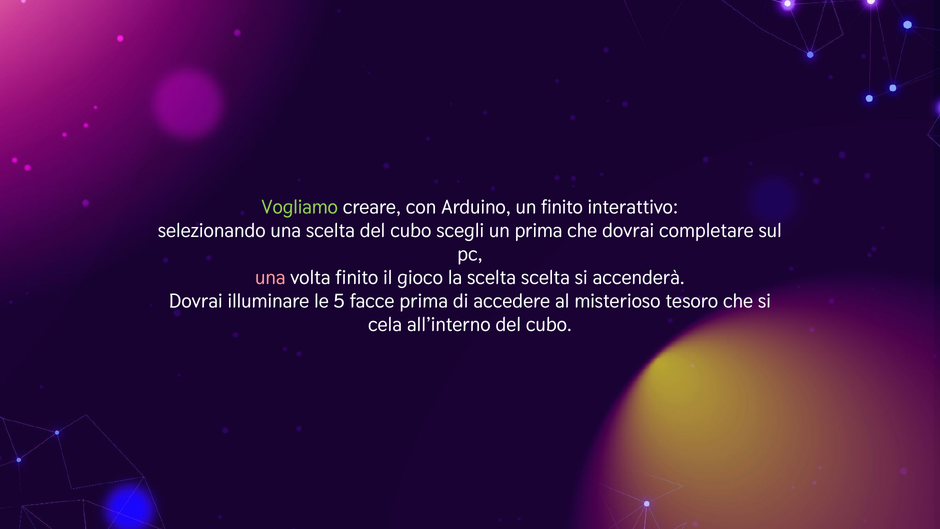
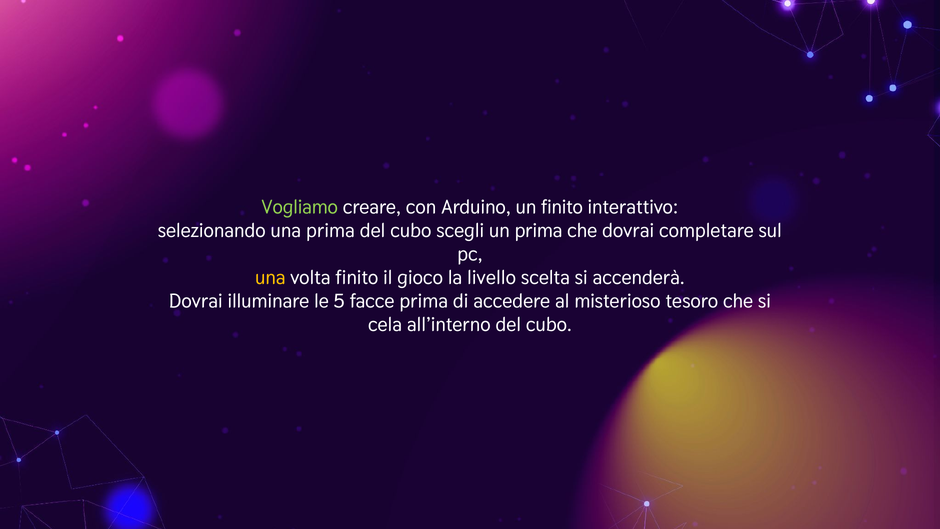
una scelta: scelta -> prima
una at (270, 277) colour: pink -> yellow
la scelta: scelta -> livello
